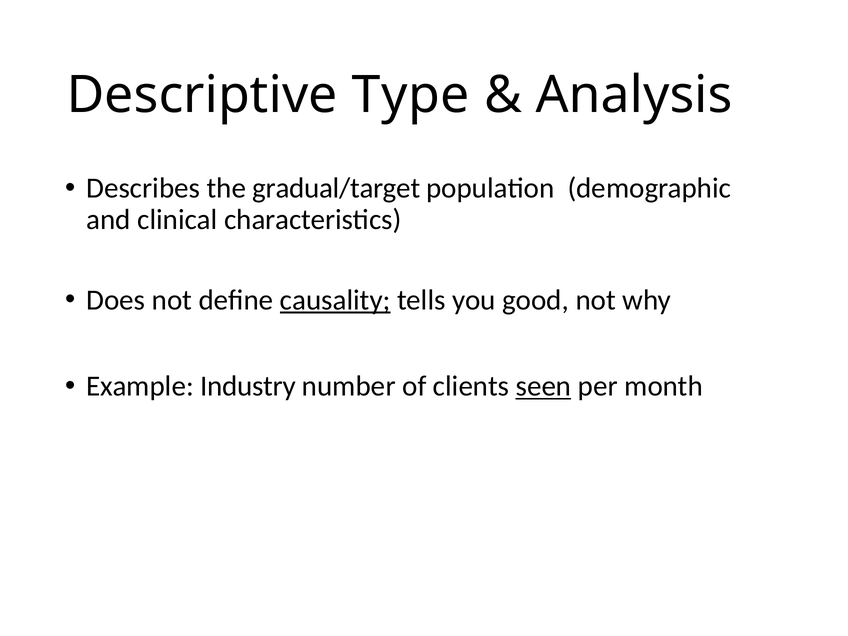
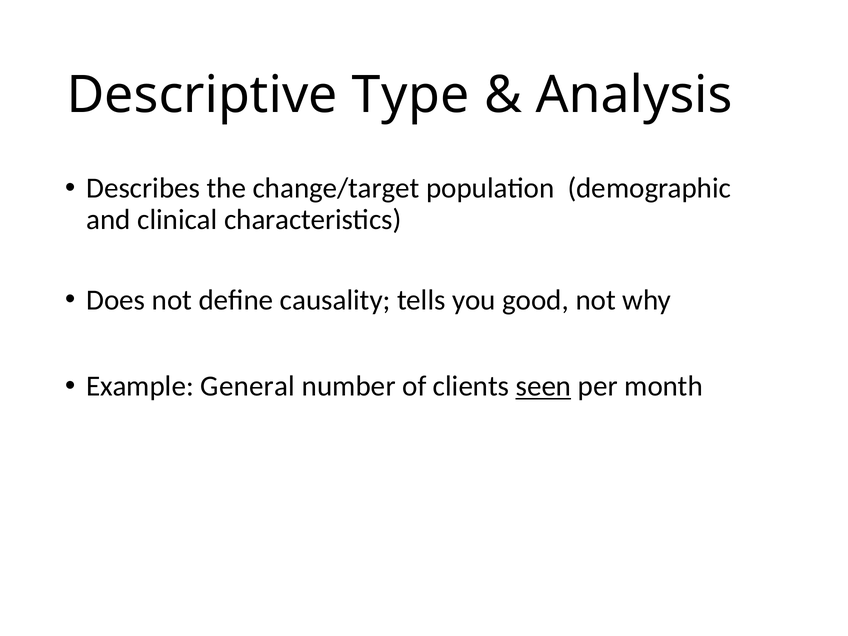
gradual/target: gradual/target -> change/target
causality underline: present -> none
Industry: Industry -> General
